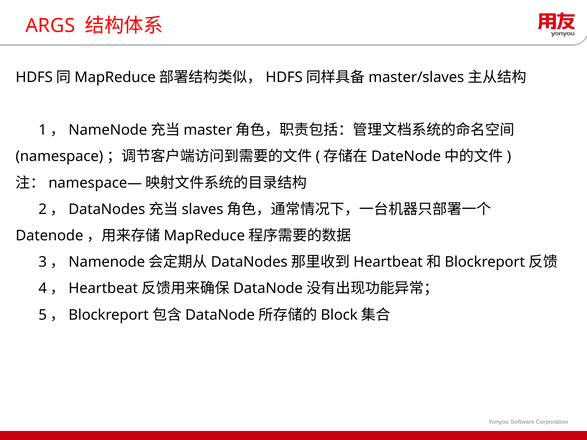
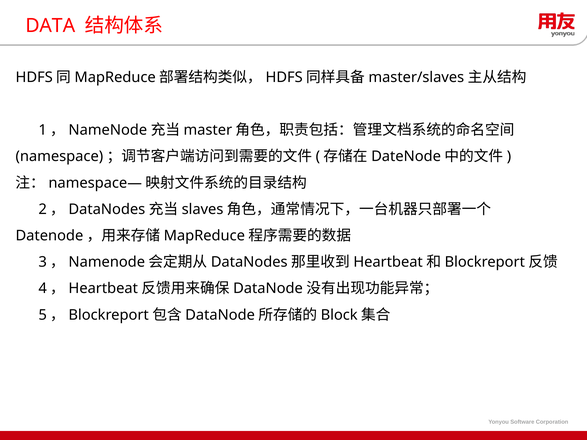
ARGS: ARGS -> DATA
